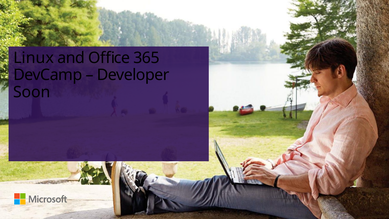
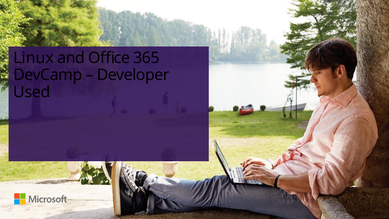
Soon: Soon -> Used
